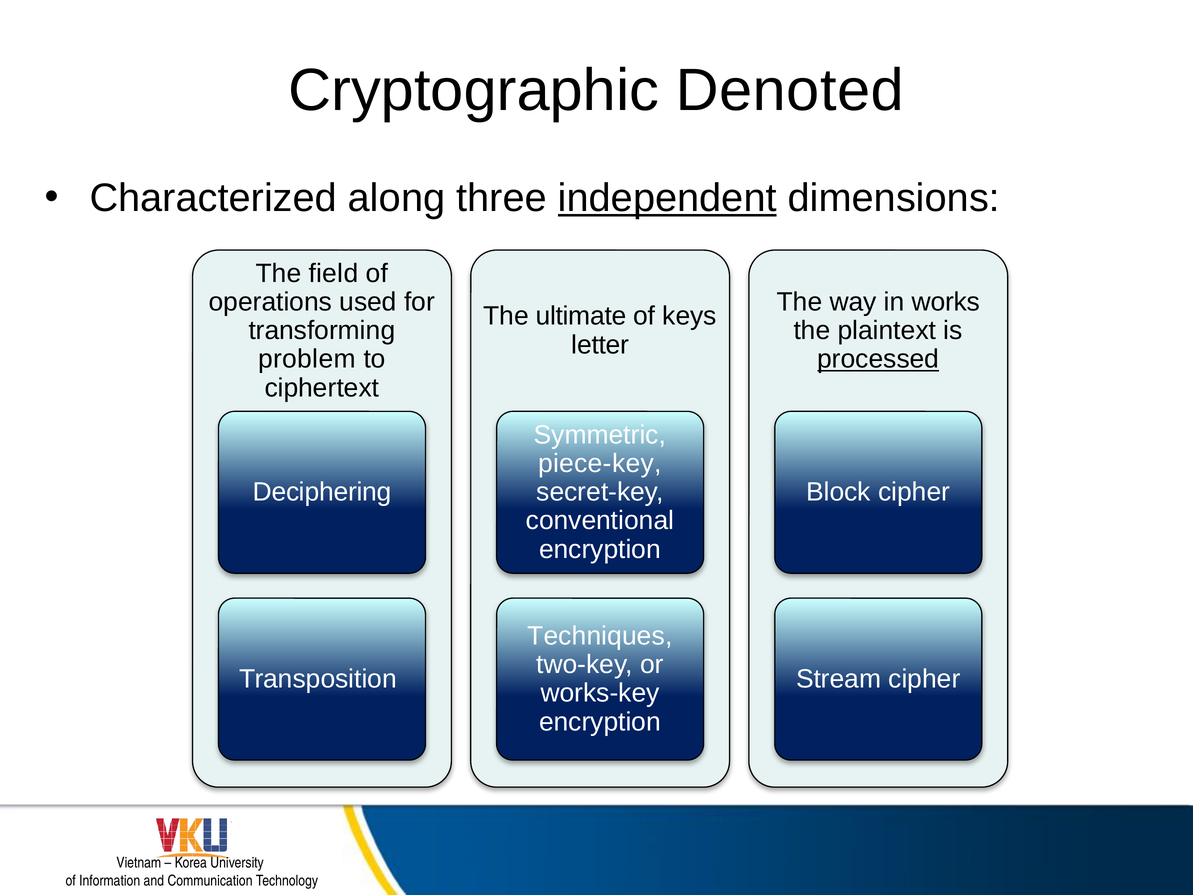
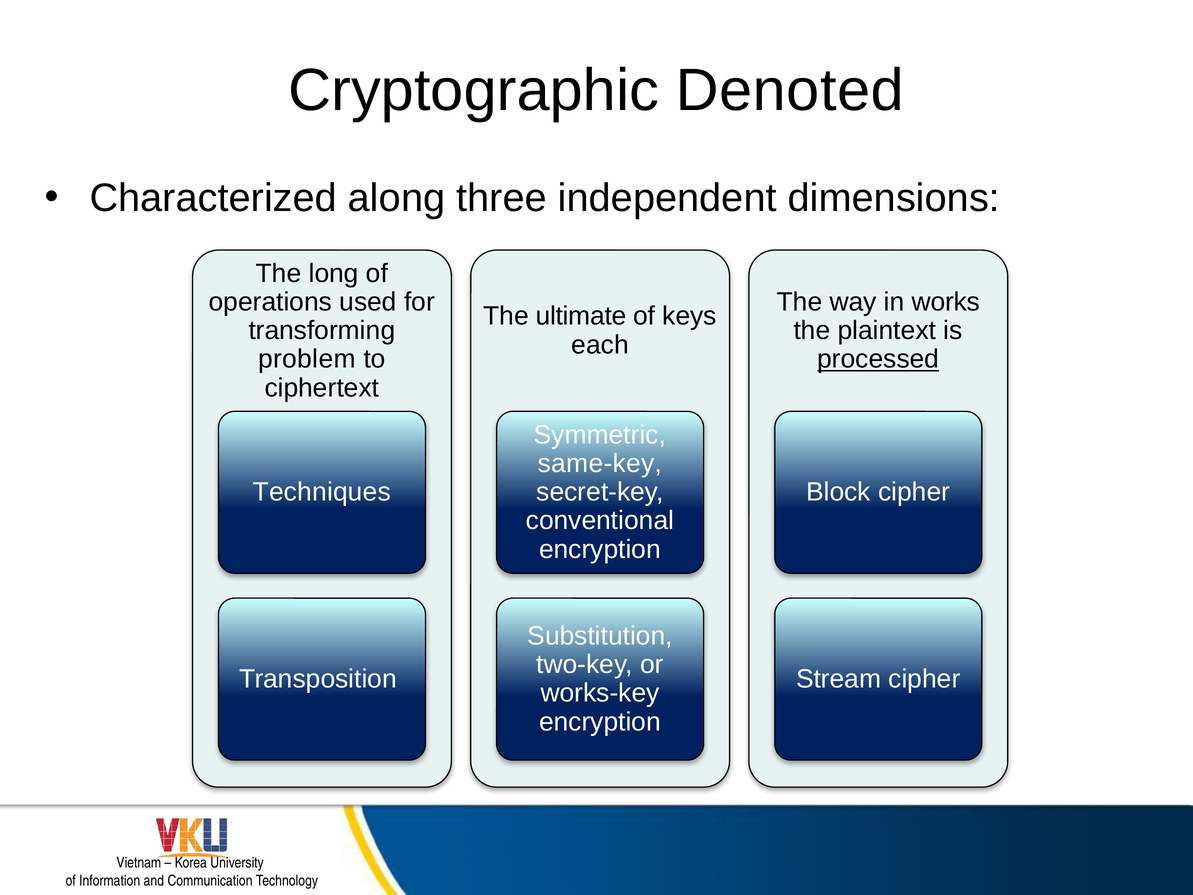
independent underline: present -> none
field: field -> long
letter: letter -> each
piece-key: piece-key -> same-key
Deciphering: Deciphering -> Techniques
Techniques: Techniques -> Substitution
